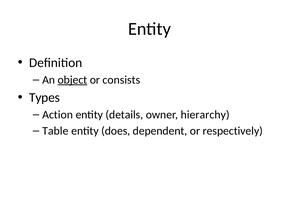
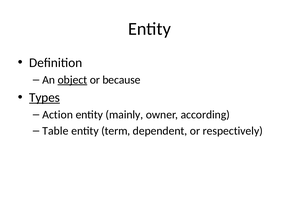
consists: consists -> because
Types underline: none -> present
details: details -> mainly
hierarchy: hierarchy -> according
does: does -> term
